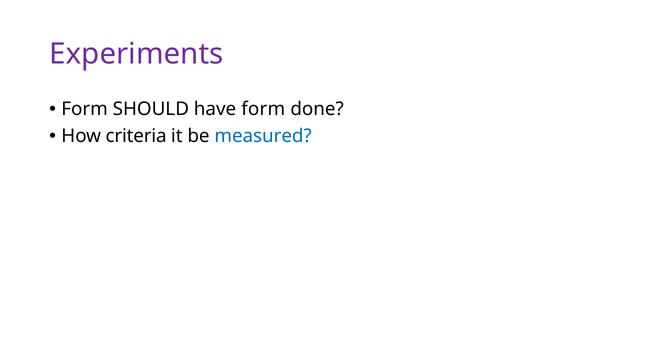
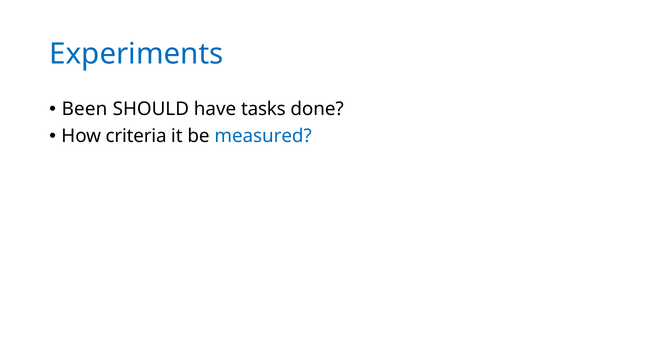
Experiments colour: purple -> blue
Form at (85, 109): Form -> Been
have form: form -> tasks
